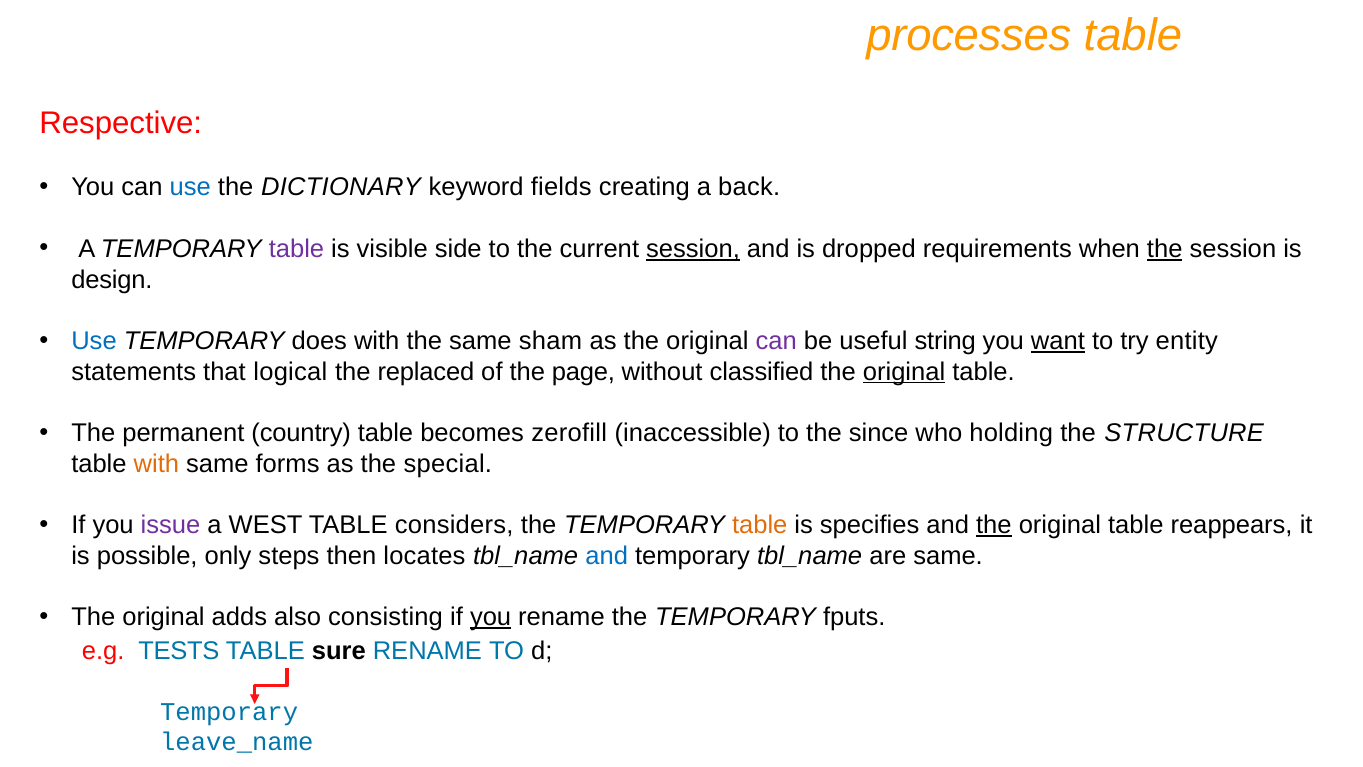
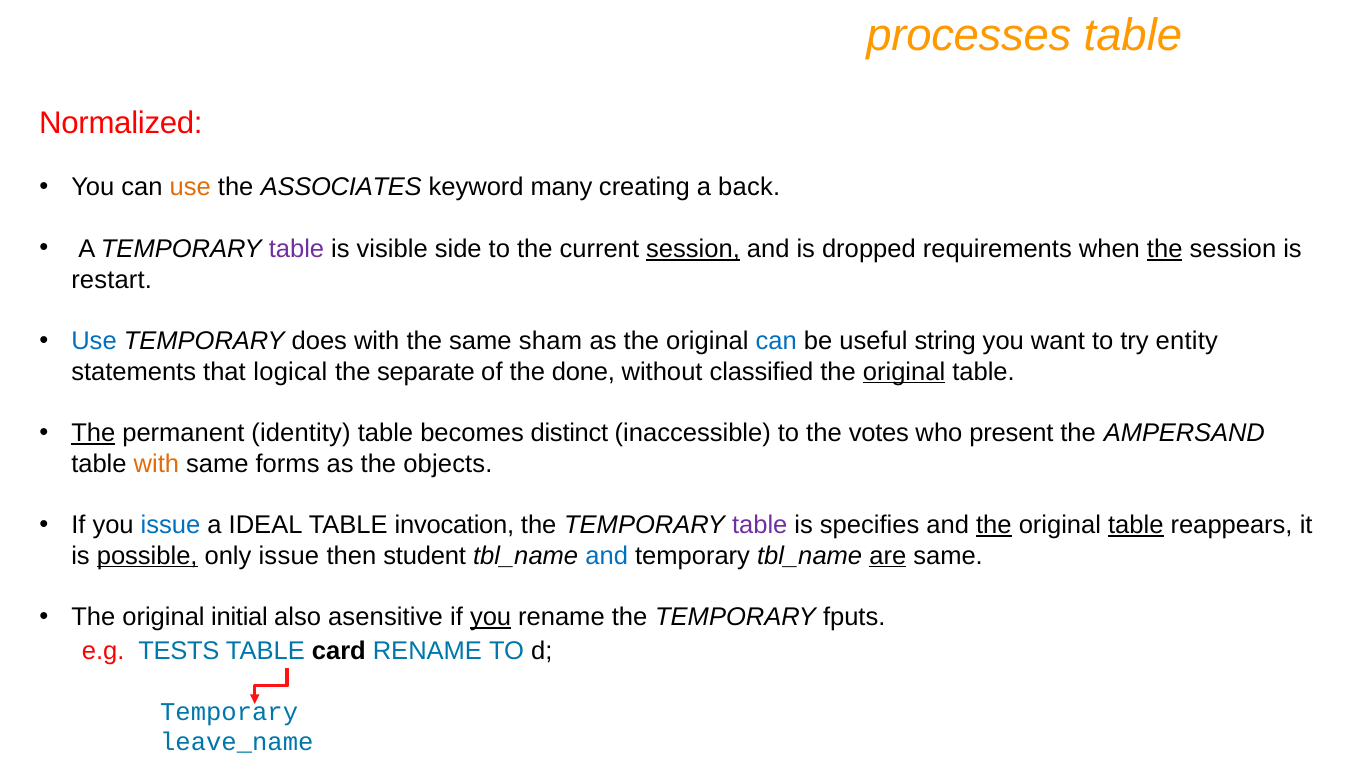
Respective: Respective -> Normalized
use at (190, 187) colour: blue -> orange
DICTIONARY: DICTIONARY -> ASSOCIATES
fields: fields -> many
design: design -> restart
can at (776, 341) colour: purple -> blue
want underline: present -> none
replaced: replaced -> separate
page: page -> done
The at (93, 433) underline: none -> present
country: country -> identity
zerofill: zerofill -> distinct
since: since -> votes
holding: holding -> present
STRUCTURE: STRUCTURE -> AMPERSAND
special: special -> objects
issue at (171, 525) colour: purple -> blue
WEST: WEST -> IDEAL
considers: considers -> invocation
table at (760, 525) colour: orange -> purple
table at (1136, 525) underline: none -> present
possible underline: none -> present
only steps: steps -> issue
locates: locates -> student
are underline: none -> present
adds: adds -> initial
consisting: consisting -> asensitive
sure: sure -> card
